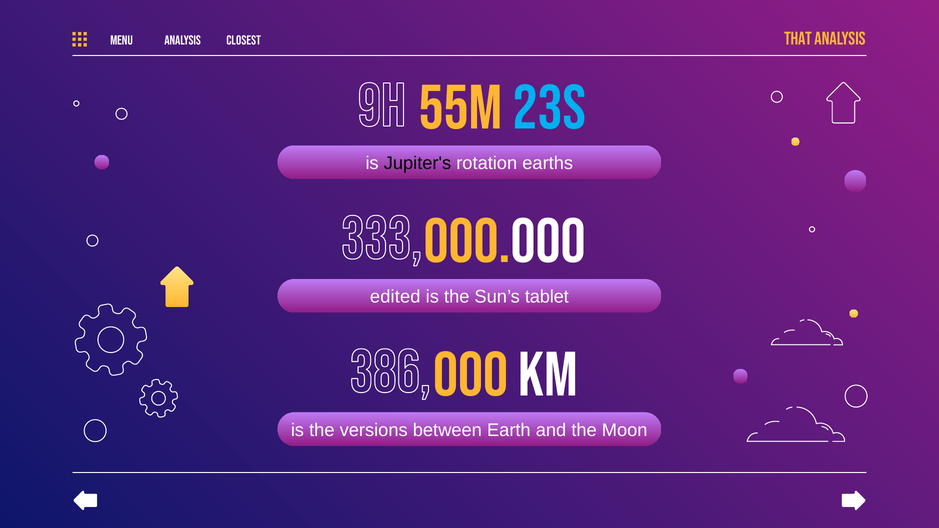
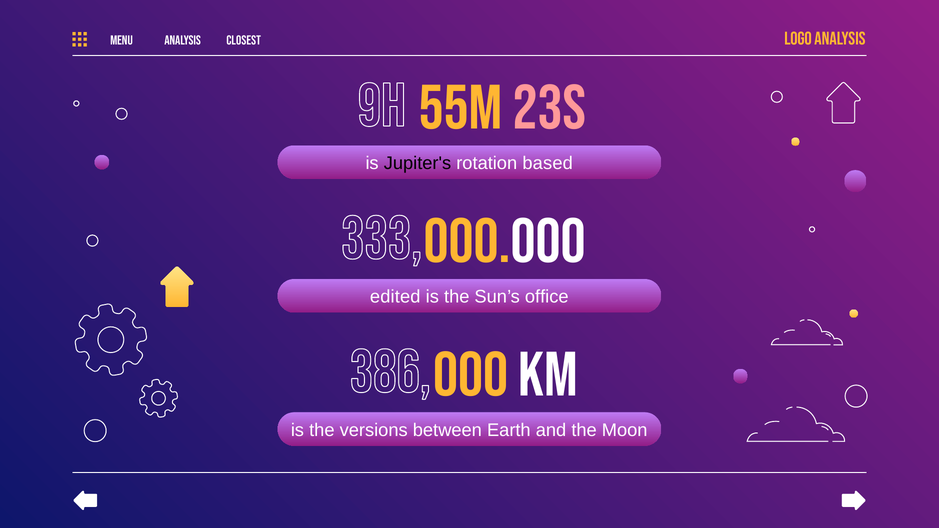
That: That -> Logo
23s colour: light blue -> pink
earths: earths -> based
tablet: tablet -> office
